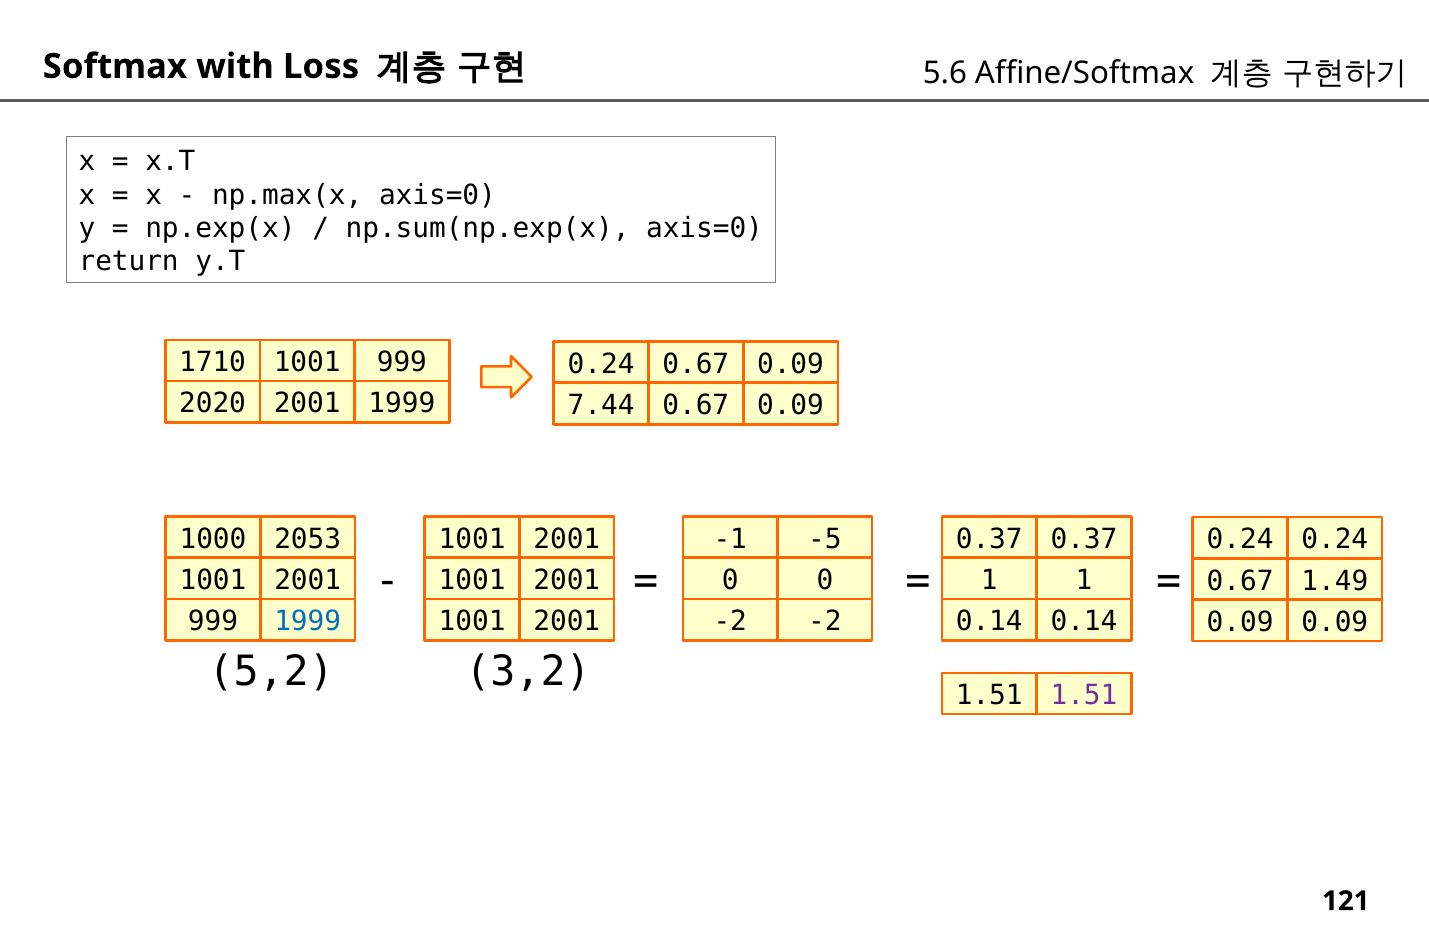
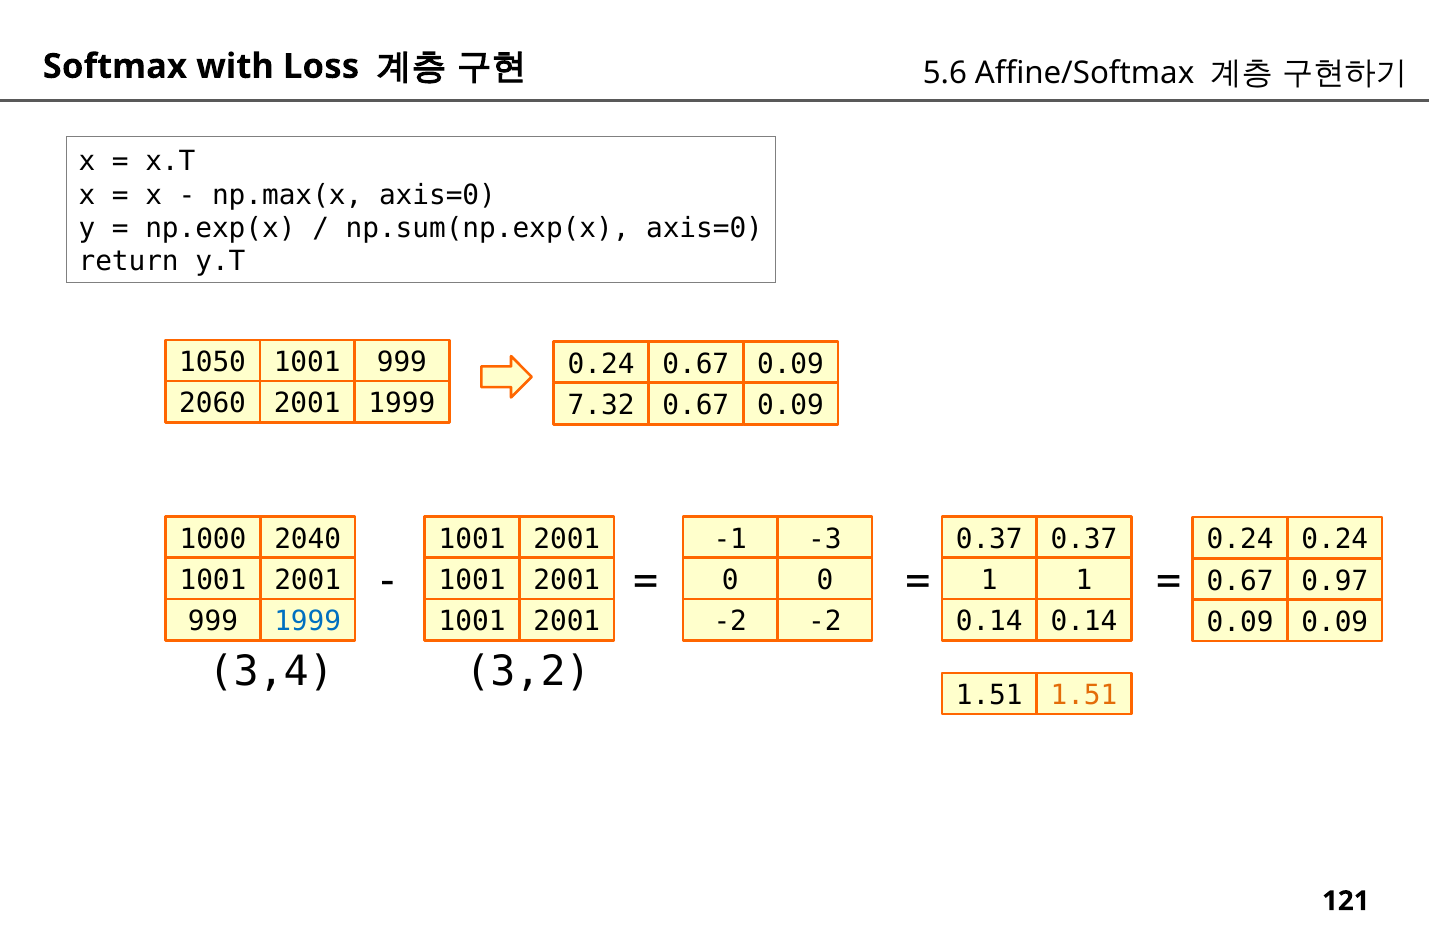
1710: 1710 -> 1050
2020: 2020 -> 2060
7.44: 7.44 -> 7.32
2053: 2053 -> 2040
-5: -5 -> -3
1.49: 1.49 -> 0.97
5,2: 5,2 -> 3,4
1.51 at (1084, 695) colour: purple -> orange
